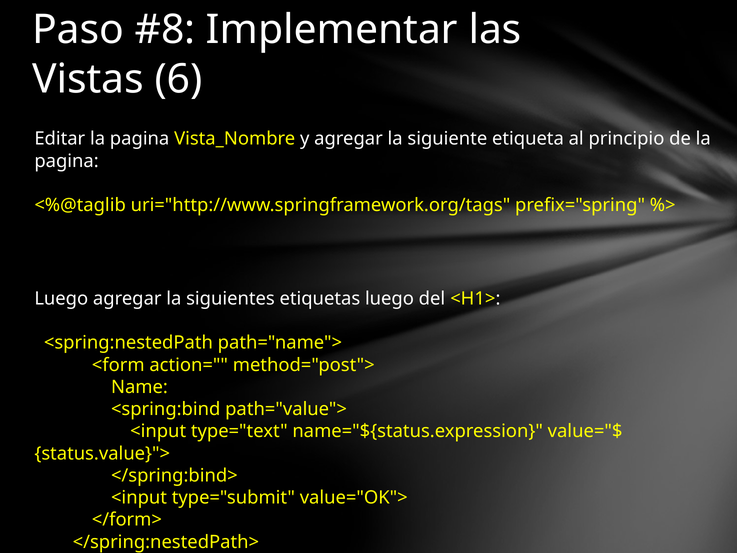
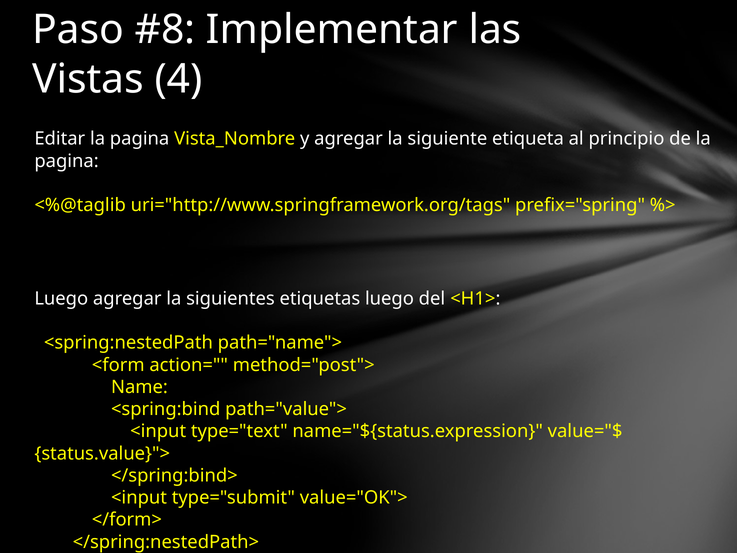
6: 6 -> 4
